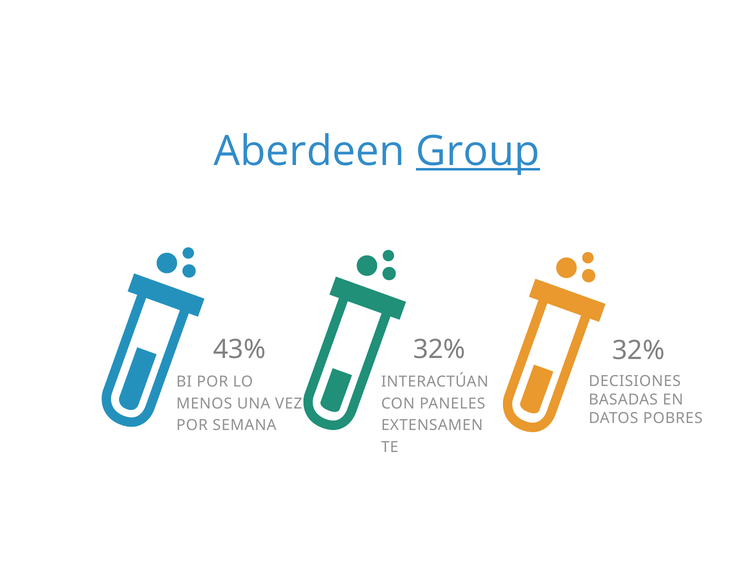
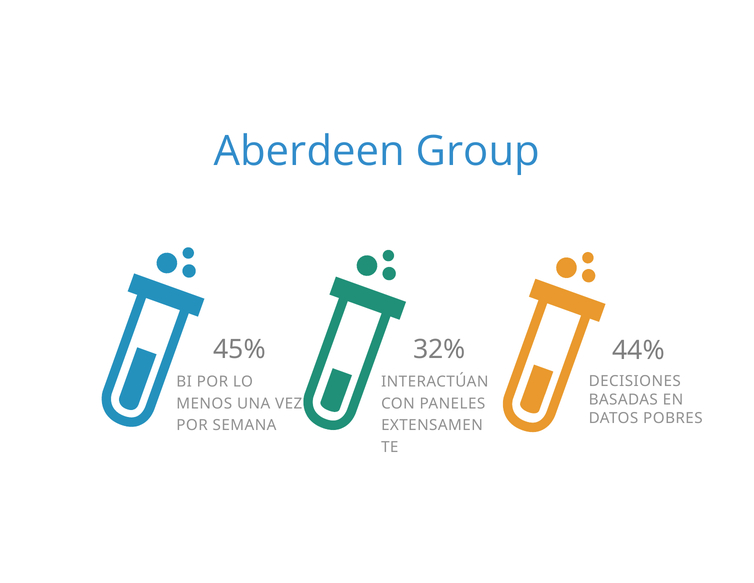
Group underline: present -> none
43%: 43% -> 45%
32% 32%: 32% -> 44%
